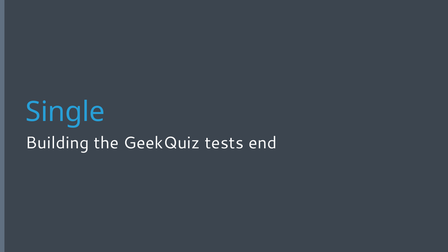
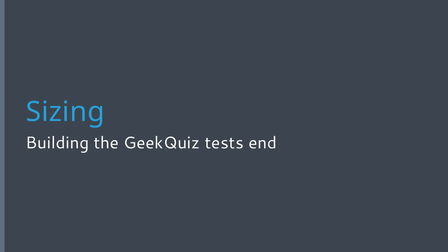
Single: Single -> Sizing
